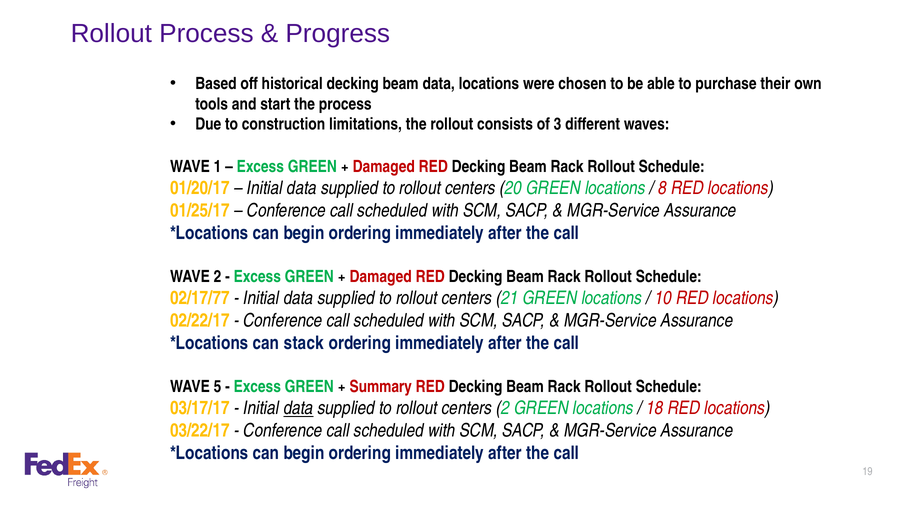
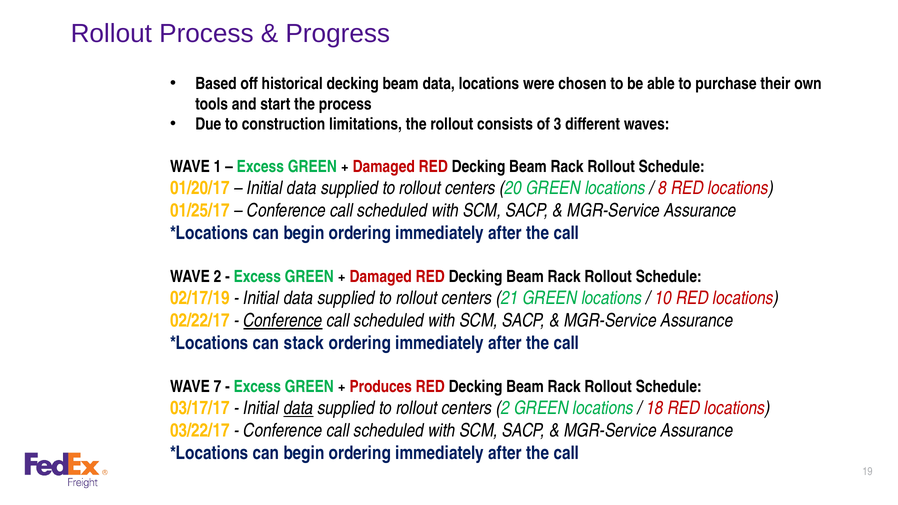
02/17/77: 02/17/77 -> 02/17/19
Conference at (283, 321) underline: none -> present
5: 5 -> 7
Summary: Summary -> Produces
